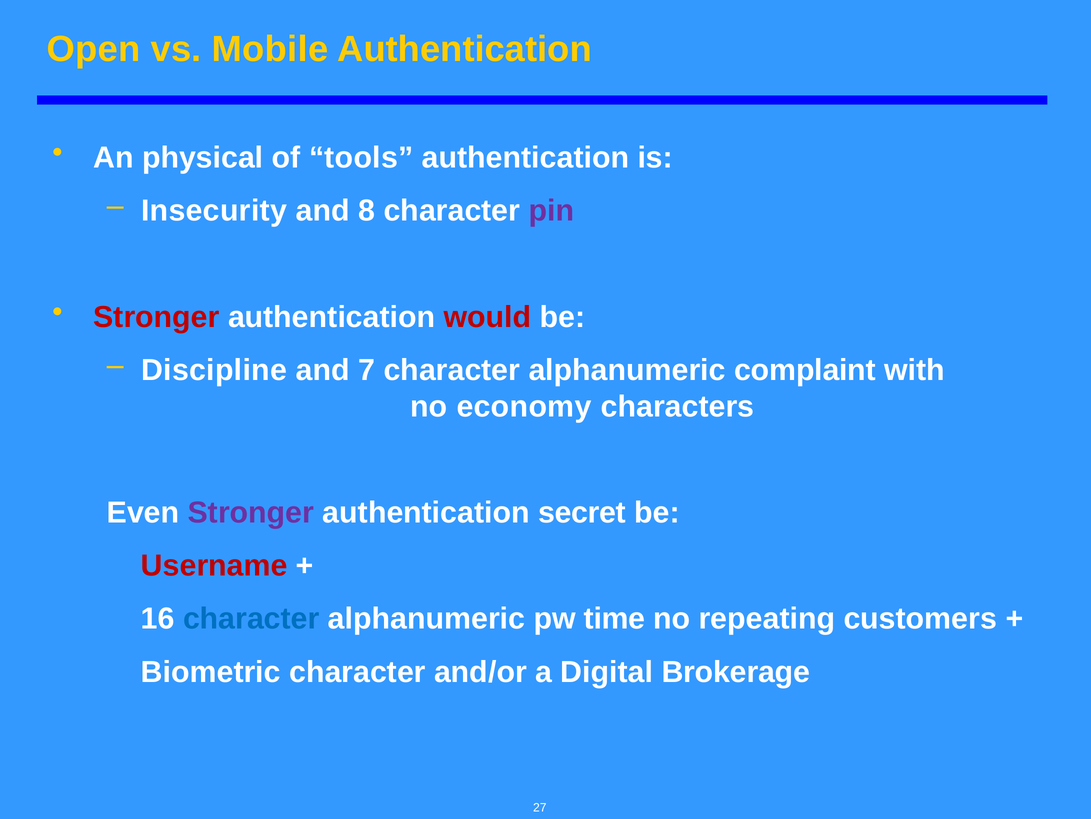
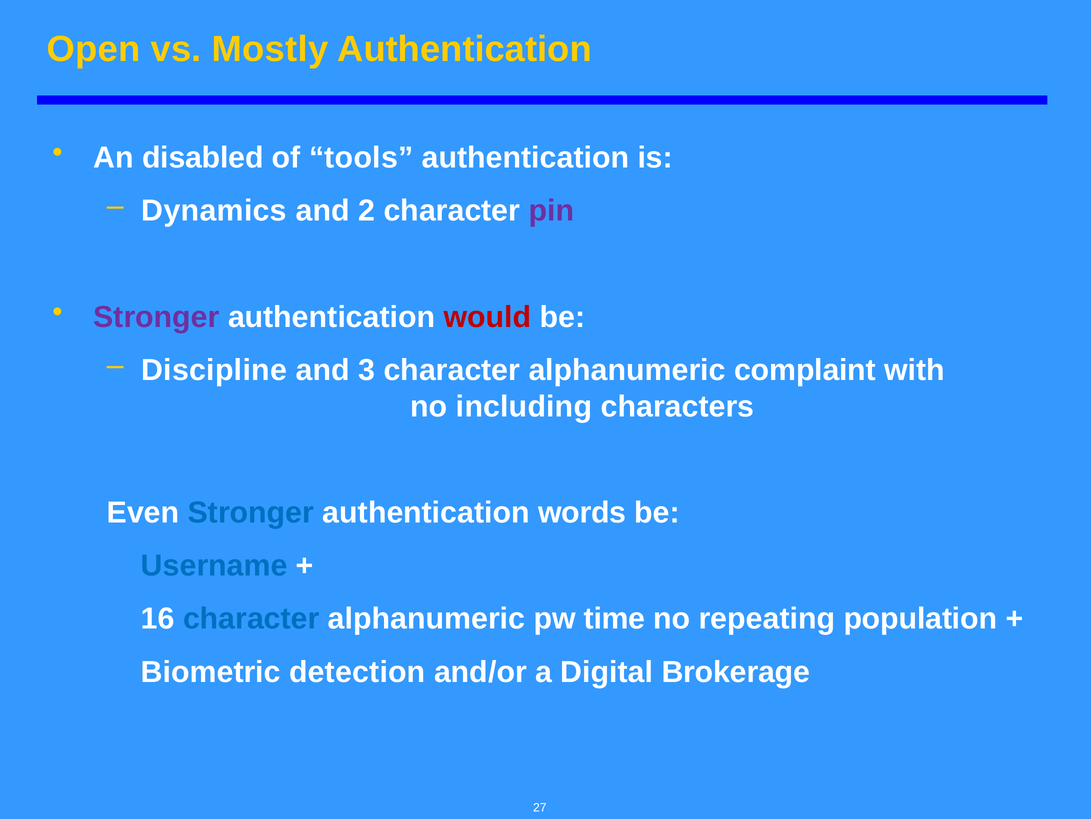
Mobile: Mobile -> Mostly
physical: physical -> disabled
Insecurity: Insecurity -> Dynamics
8: 8 -> 2
Stronger at (156, 317) colour: red -> purple
7: 7 -> 3
economy: economy -> including
Stronger at (251, 512) colour: purple -> blue
secret: secret -> words
Username colour: red -> blue
customers: customers -> population
Biometric character: character -> detection
